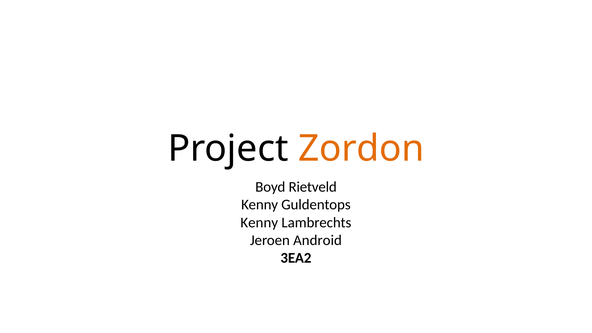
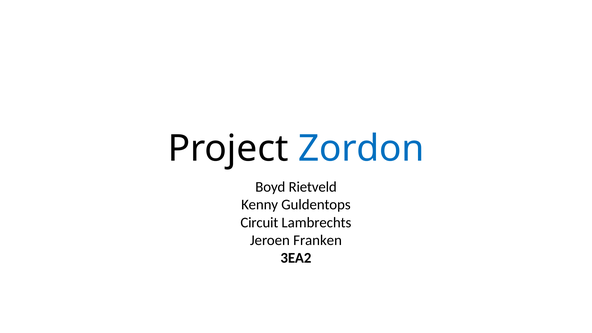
Zordon colour: orange -> blue
Kenny at (259, 223): Kenny -> Circuit
Android: Android -> Franken
